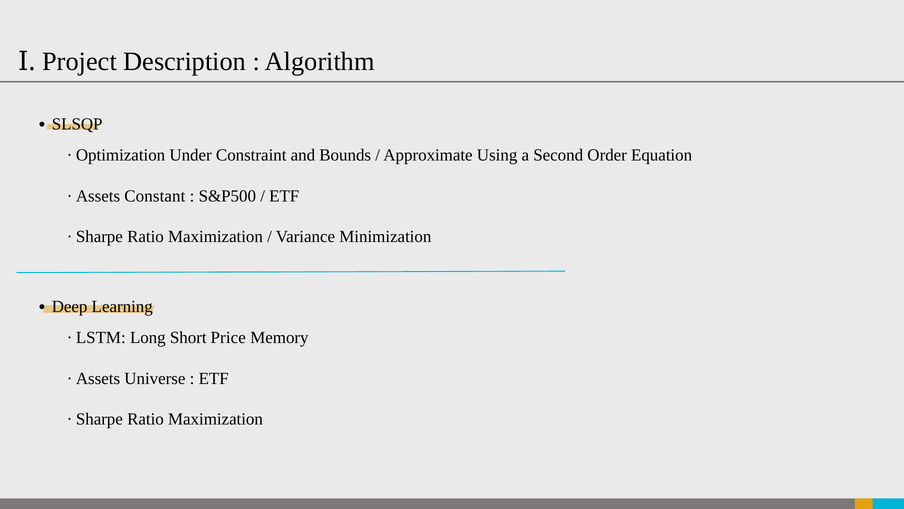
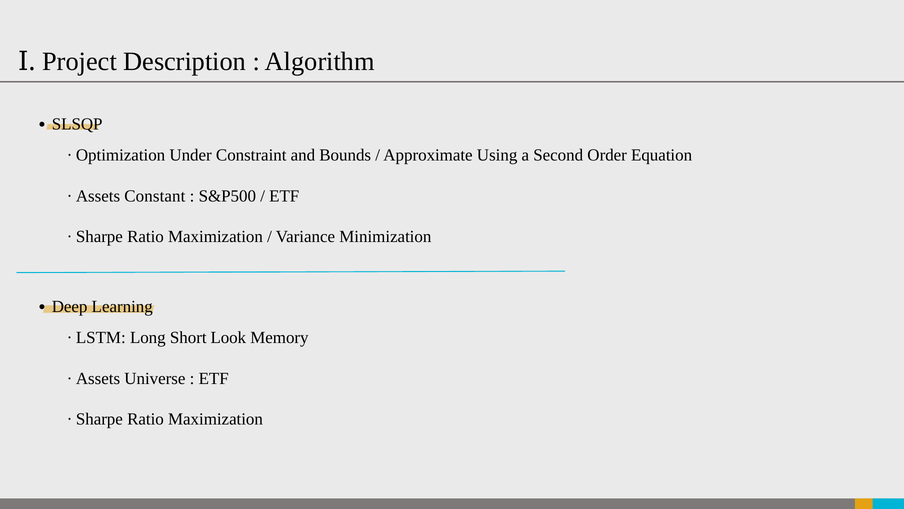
Price: Price -> Look
